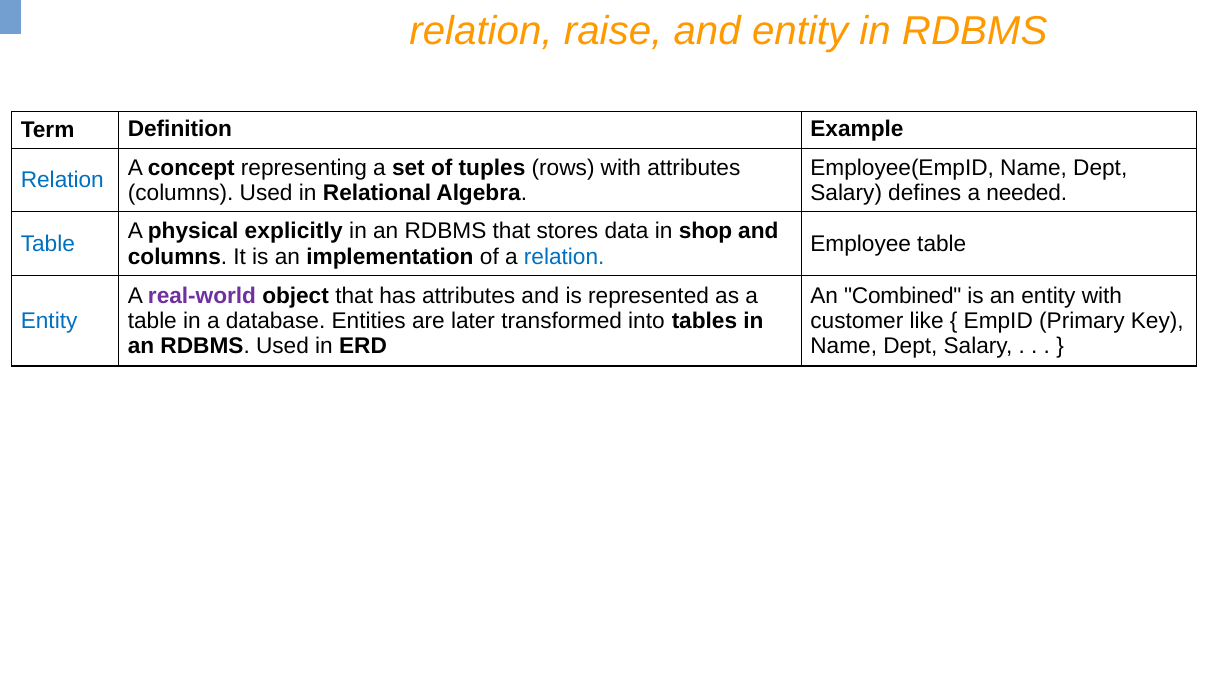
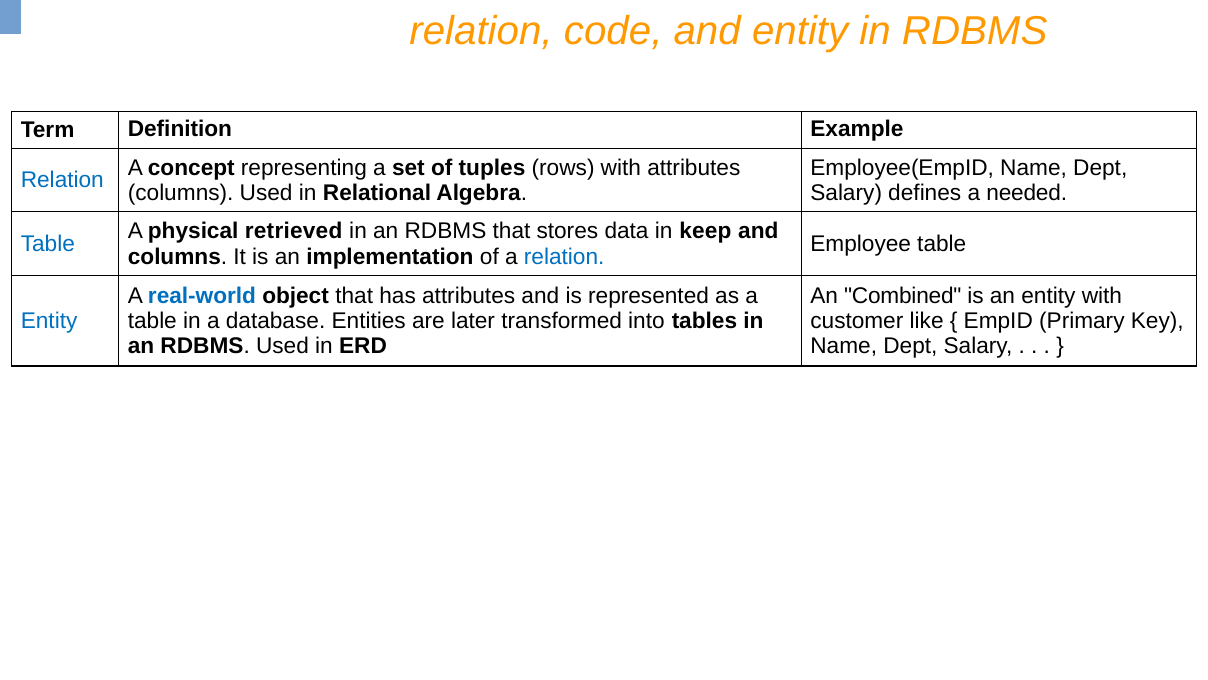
raise: raise -> code
explicitly: explicitly -> retrieved
shop: shop -> keep
real-world colour: purple -> blue
